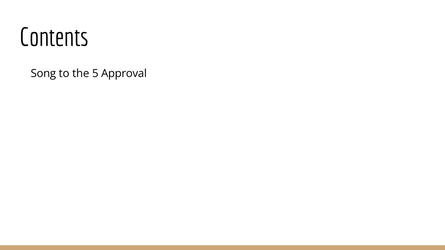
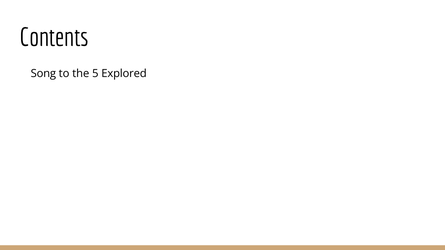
Approval: Approval -> Explored
